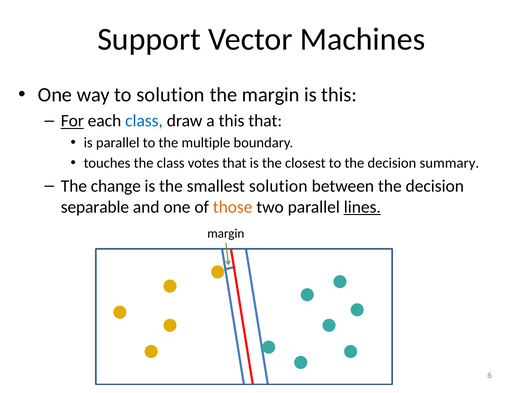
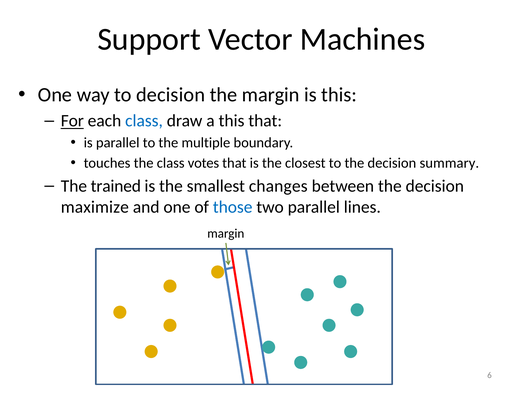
to solution: solution -> decision
change: change -> trained
smallest solution: solution -> changes
separable: separable -> maximize
those colour: orange -> blue
lines underline: present -> none
